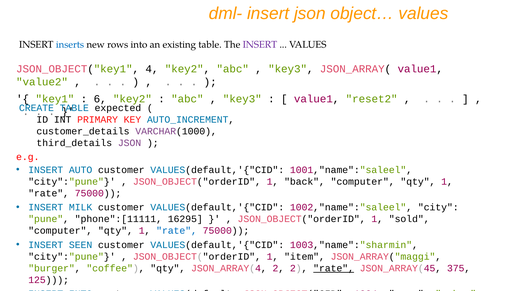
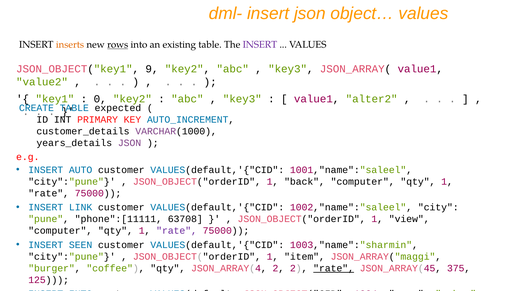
inserts colour: blue -> orange
rows underline: none -> present
4: 4 -> 9
6: 6 -> 0
reset2: reset2 -> alter2
third_details: third_details -> years_details
MILK: MILK -> LINK
16295: 16295 -> 63708
sold: sold -> view
rate at (177, 231) colour: blue -> purple
